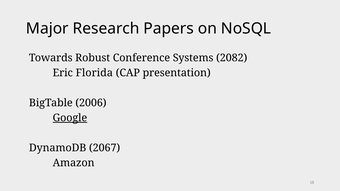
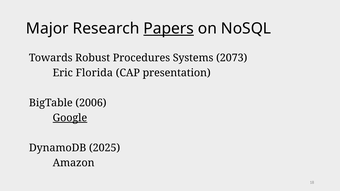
Papers underline: none -> present
Conference: Conference -> Procedures
2082: 2082 -> 2073
2067: 2067 -> 2025
